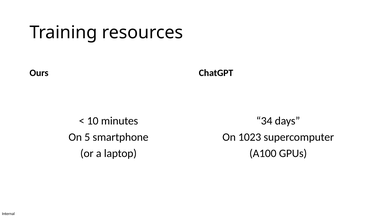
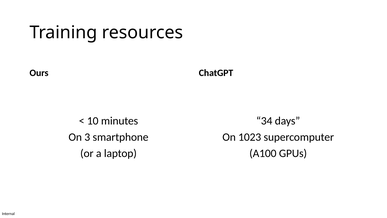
5: 5 -> 3
